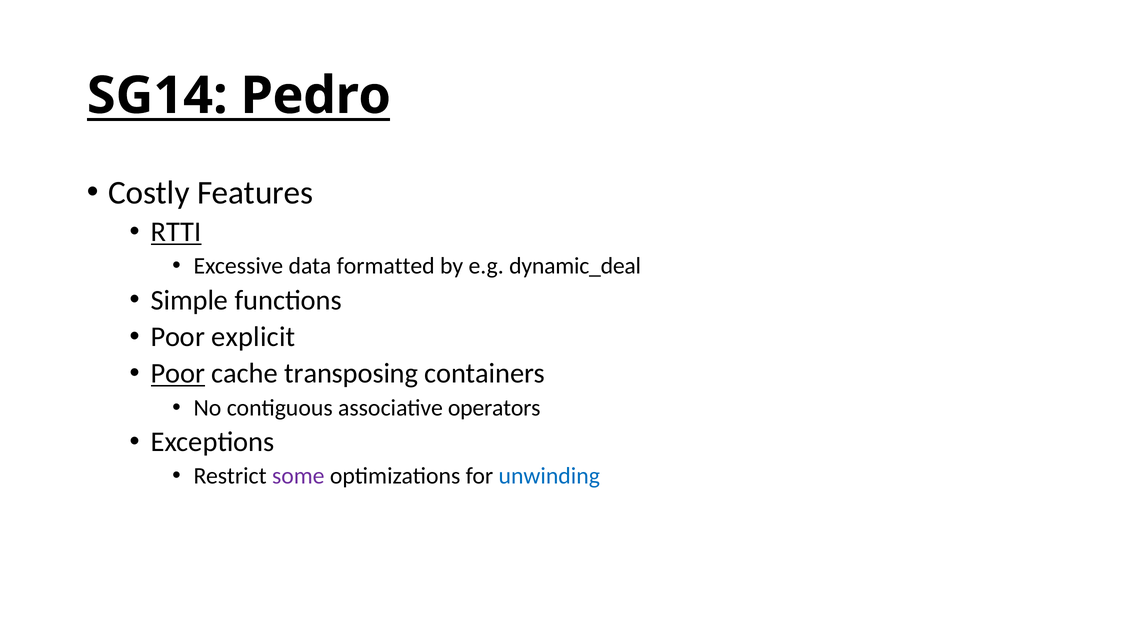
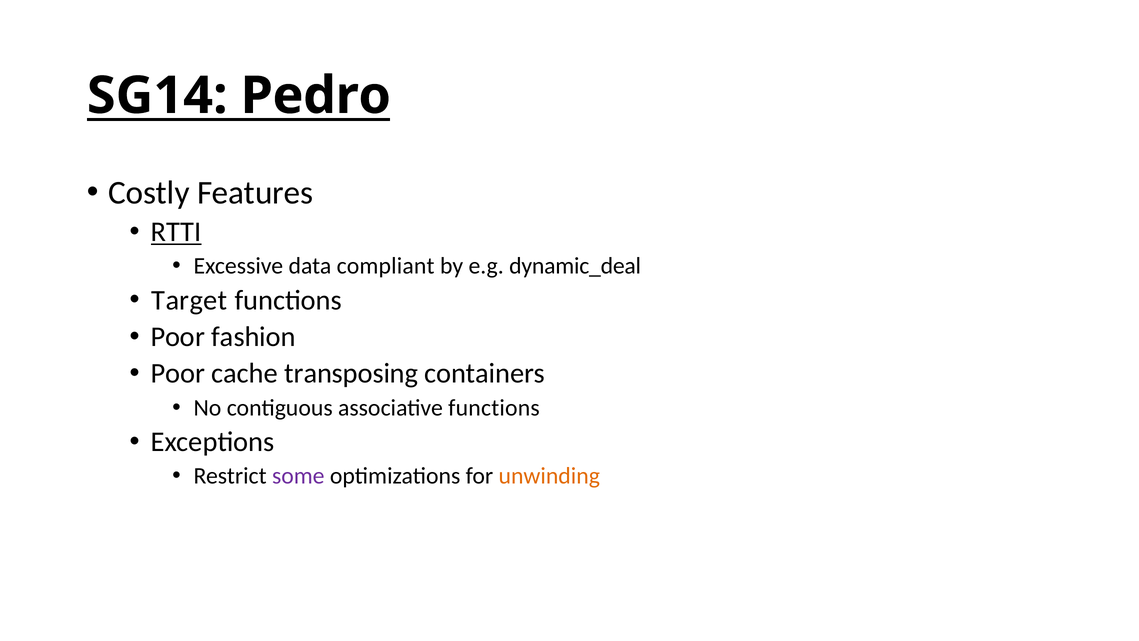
formatted: formatted -> compliant
Simple: Simple -> Target
explicit: explicit -> fashion
Poor at (178, 373) underline: present -> none
associative operators: operators -> functions
unwinding colour: blue -> orange
